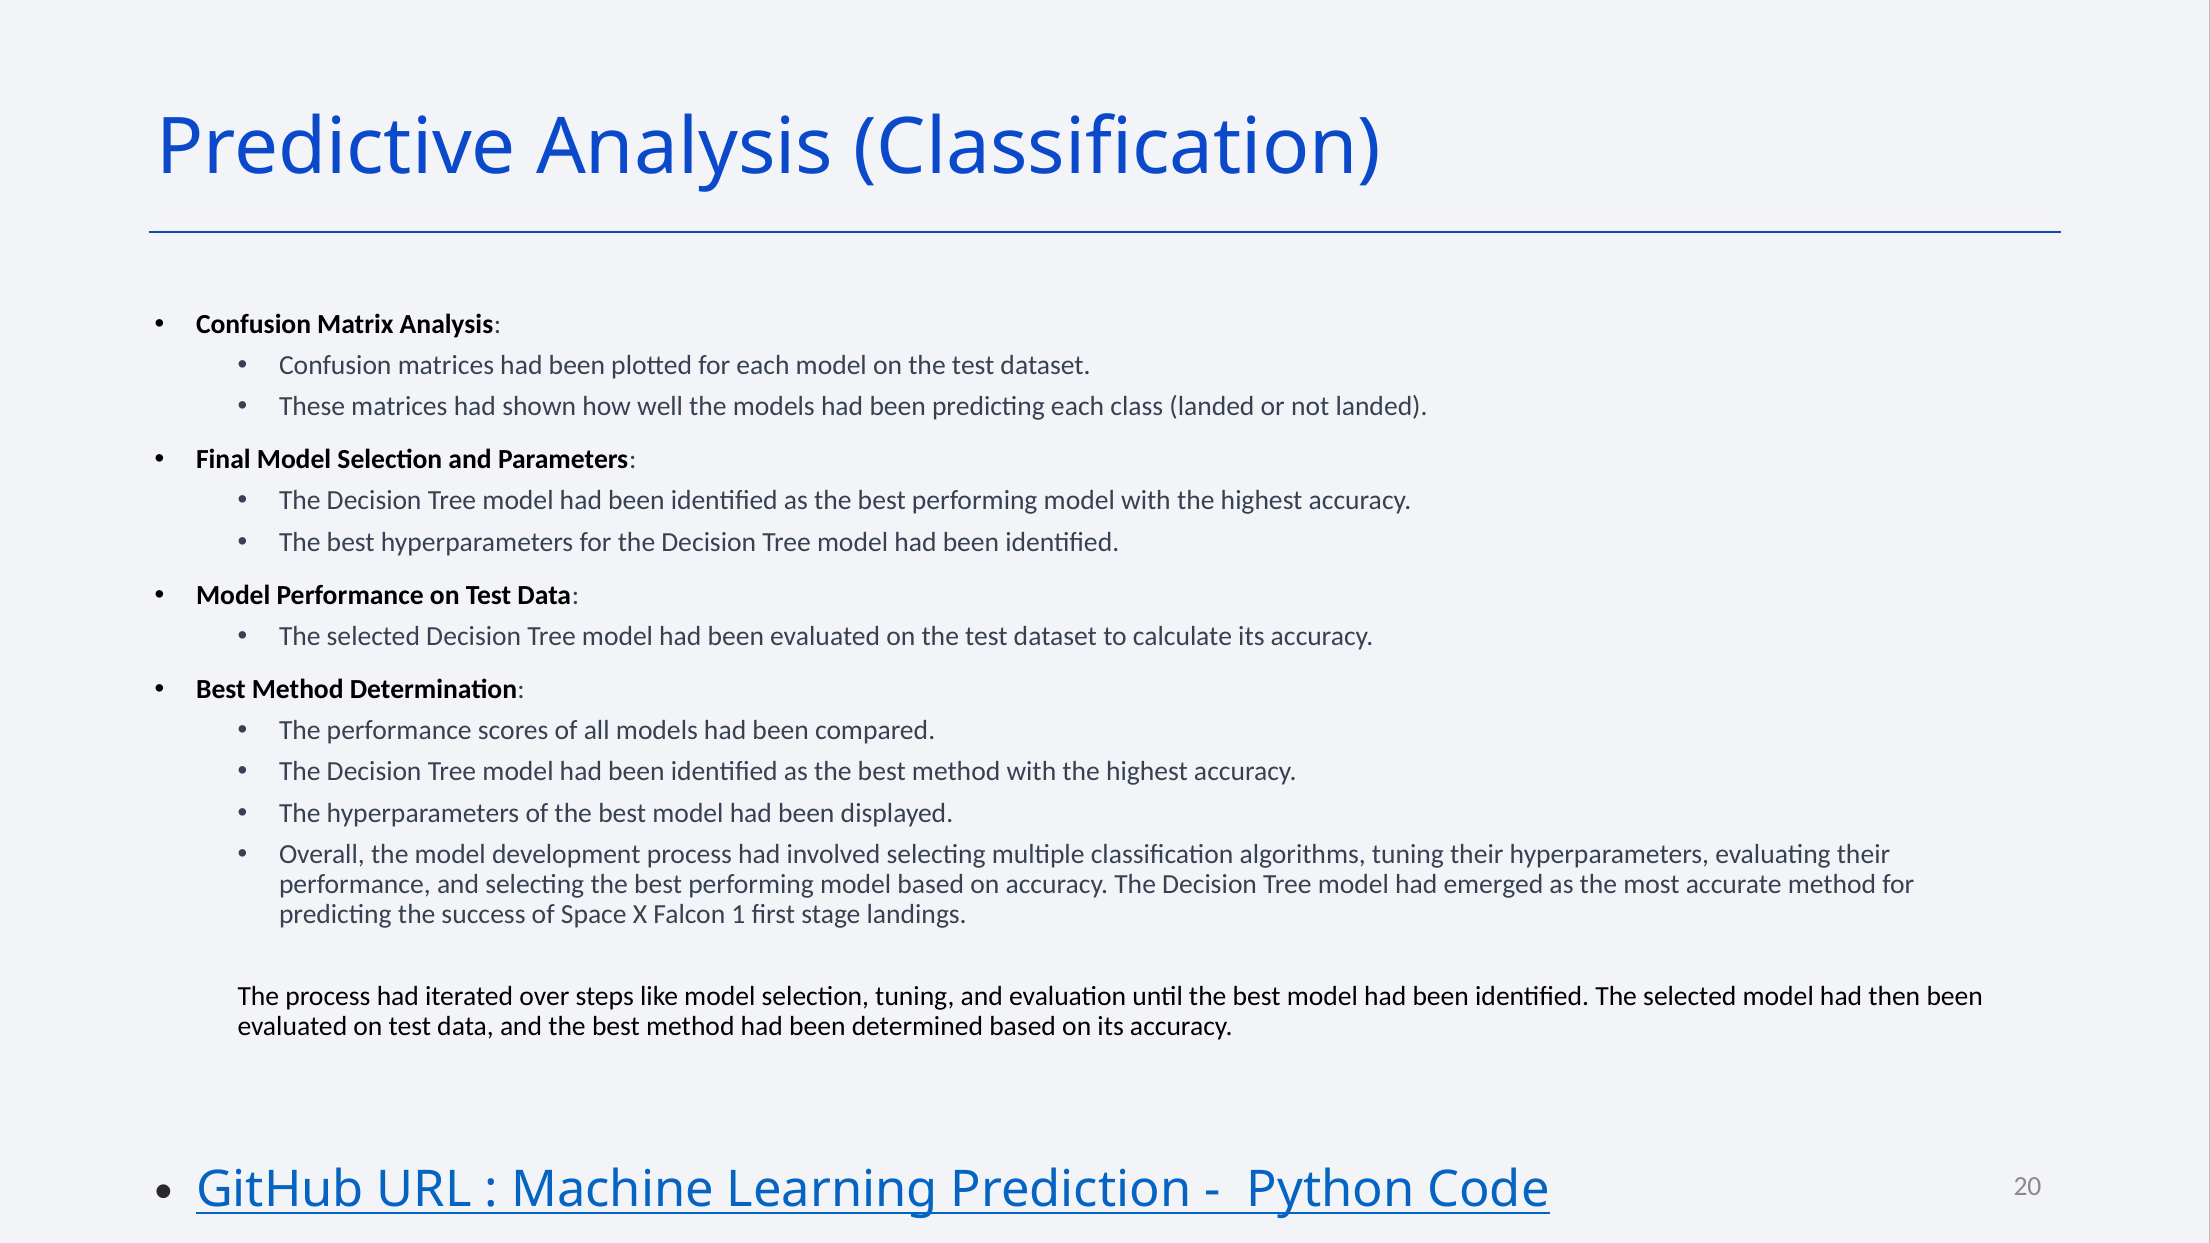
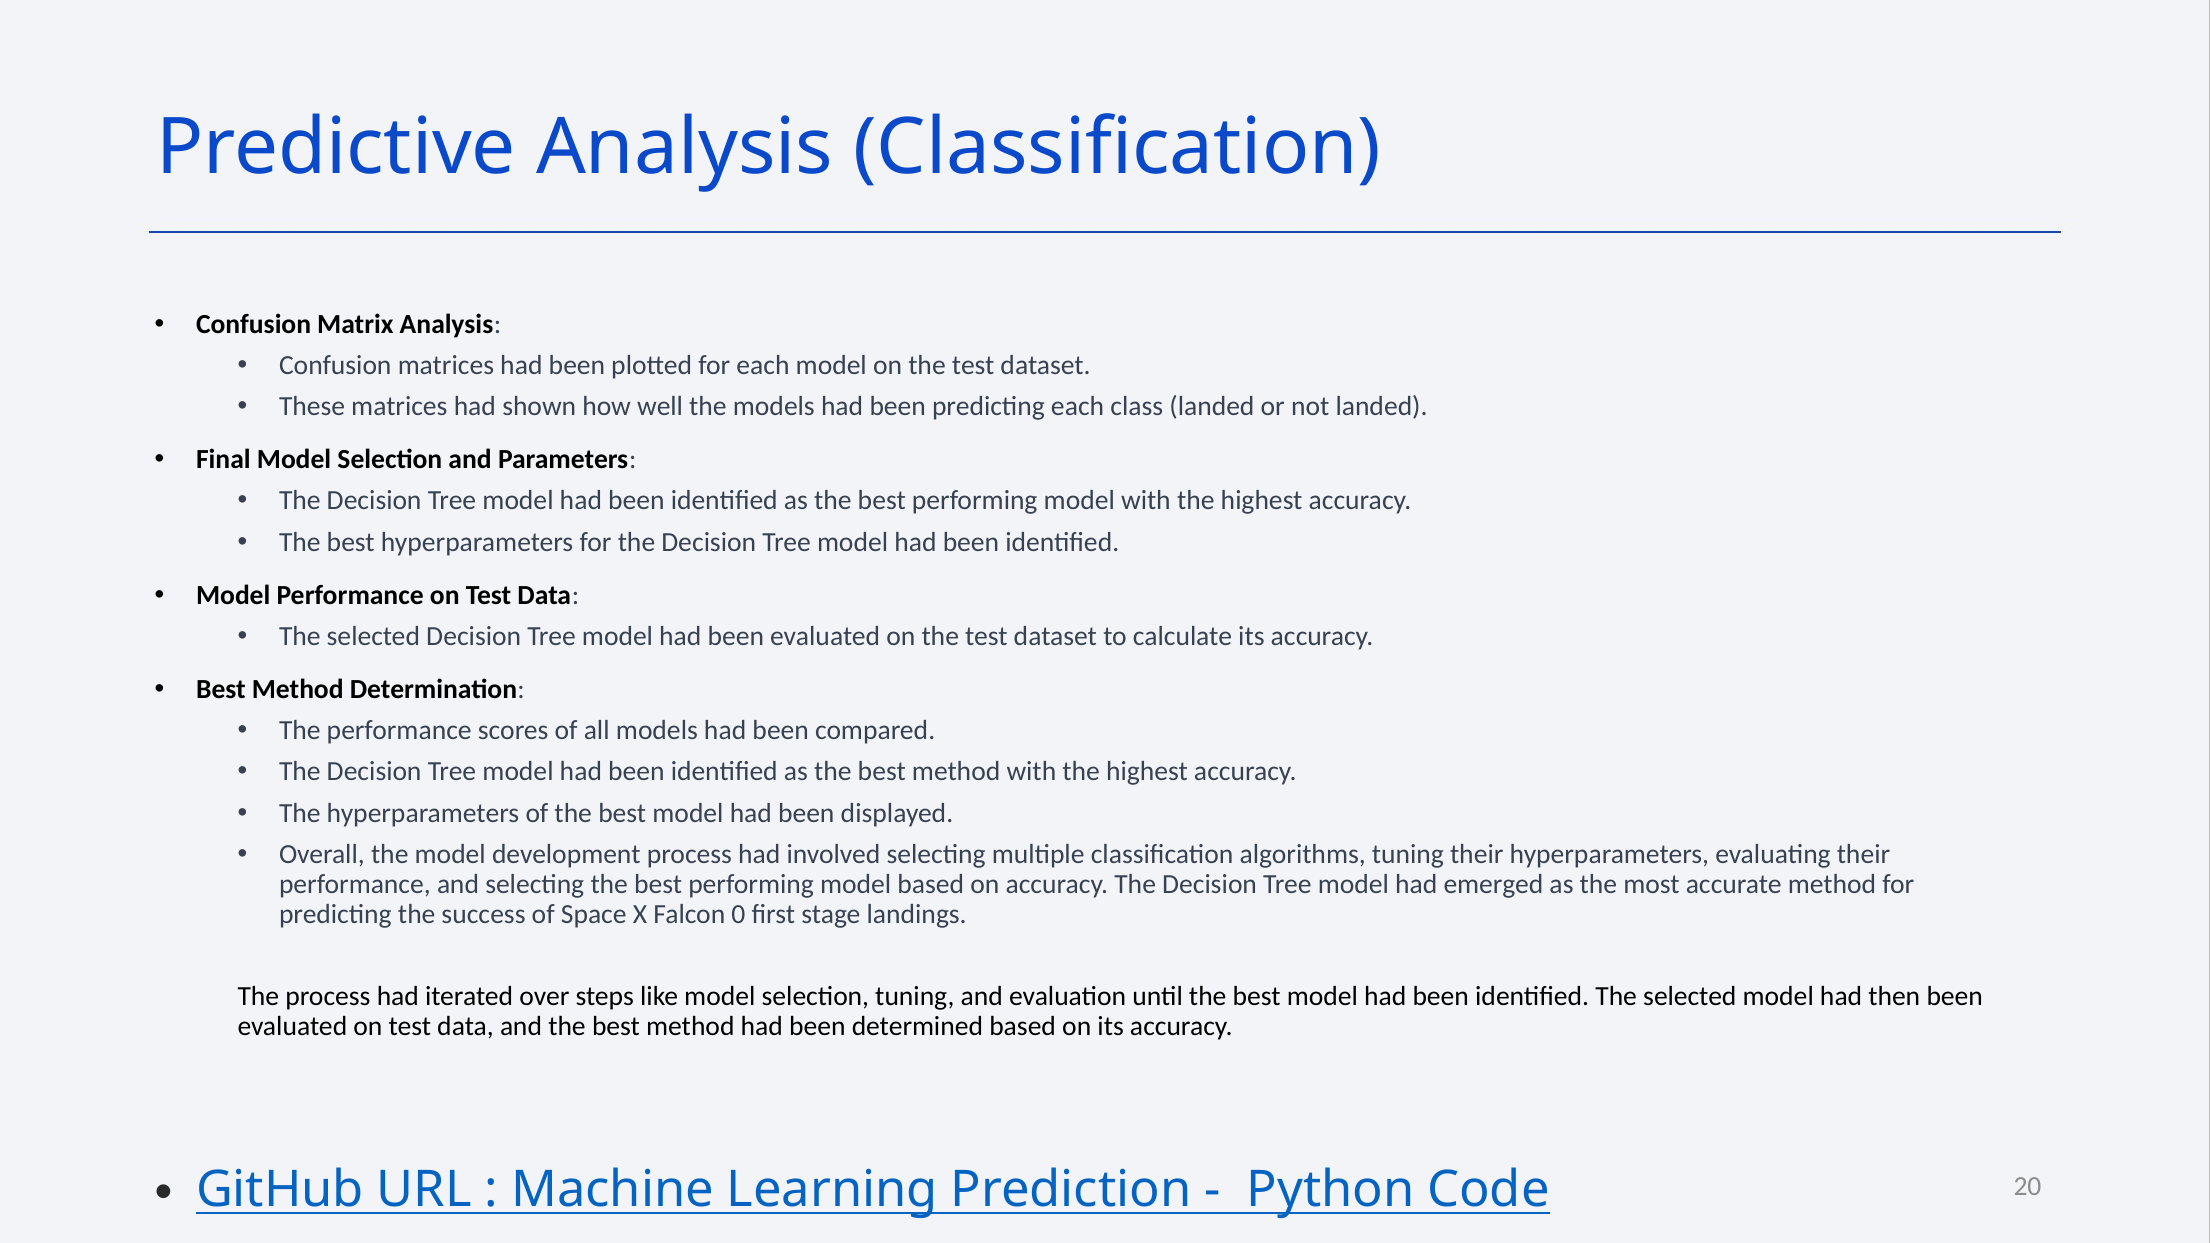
1: 1 -> 0
